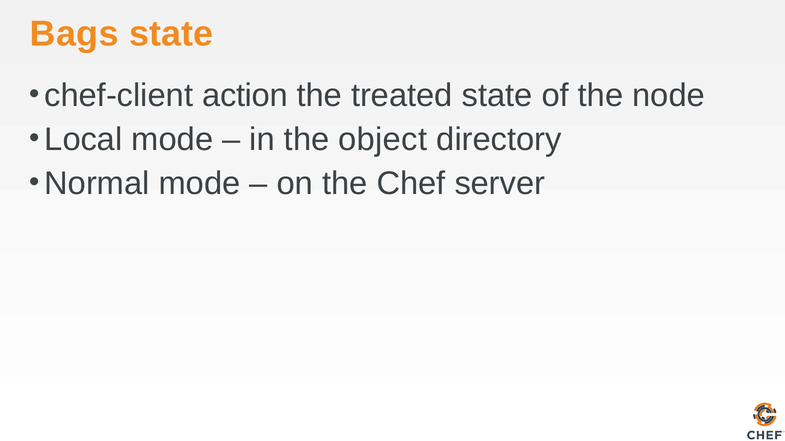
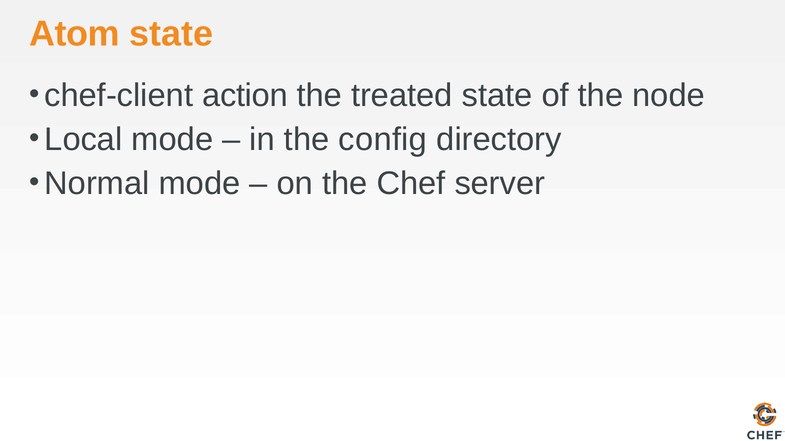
Bags: Bags -> Atom
object: object -> config
